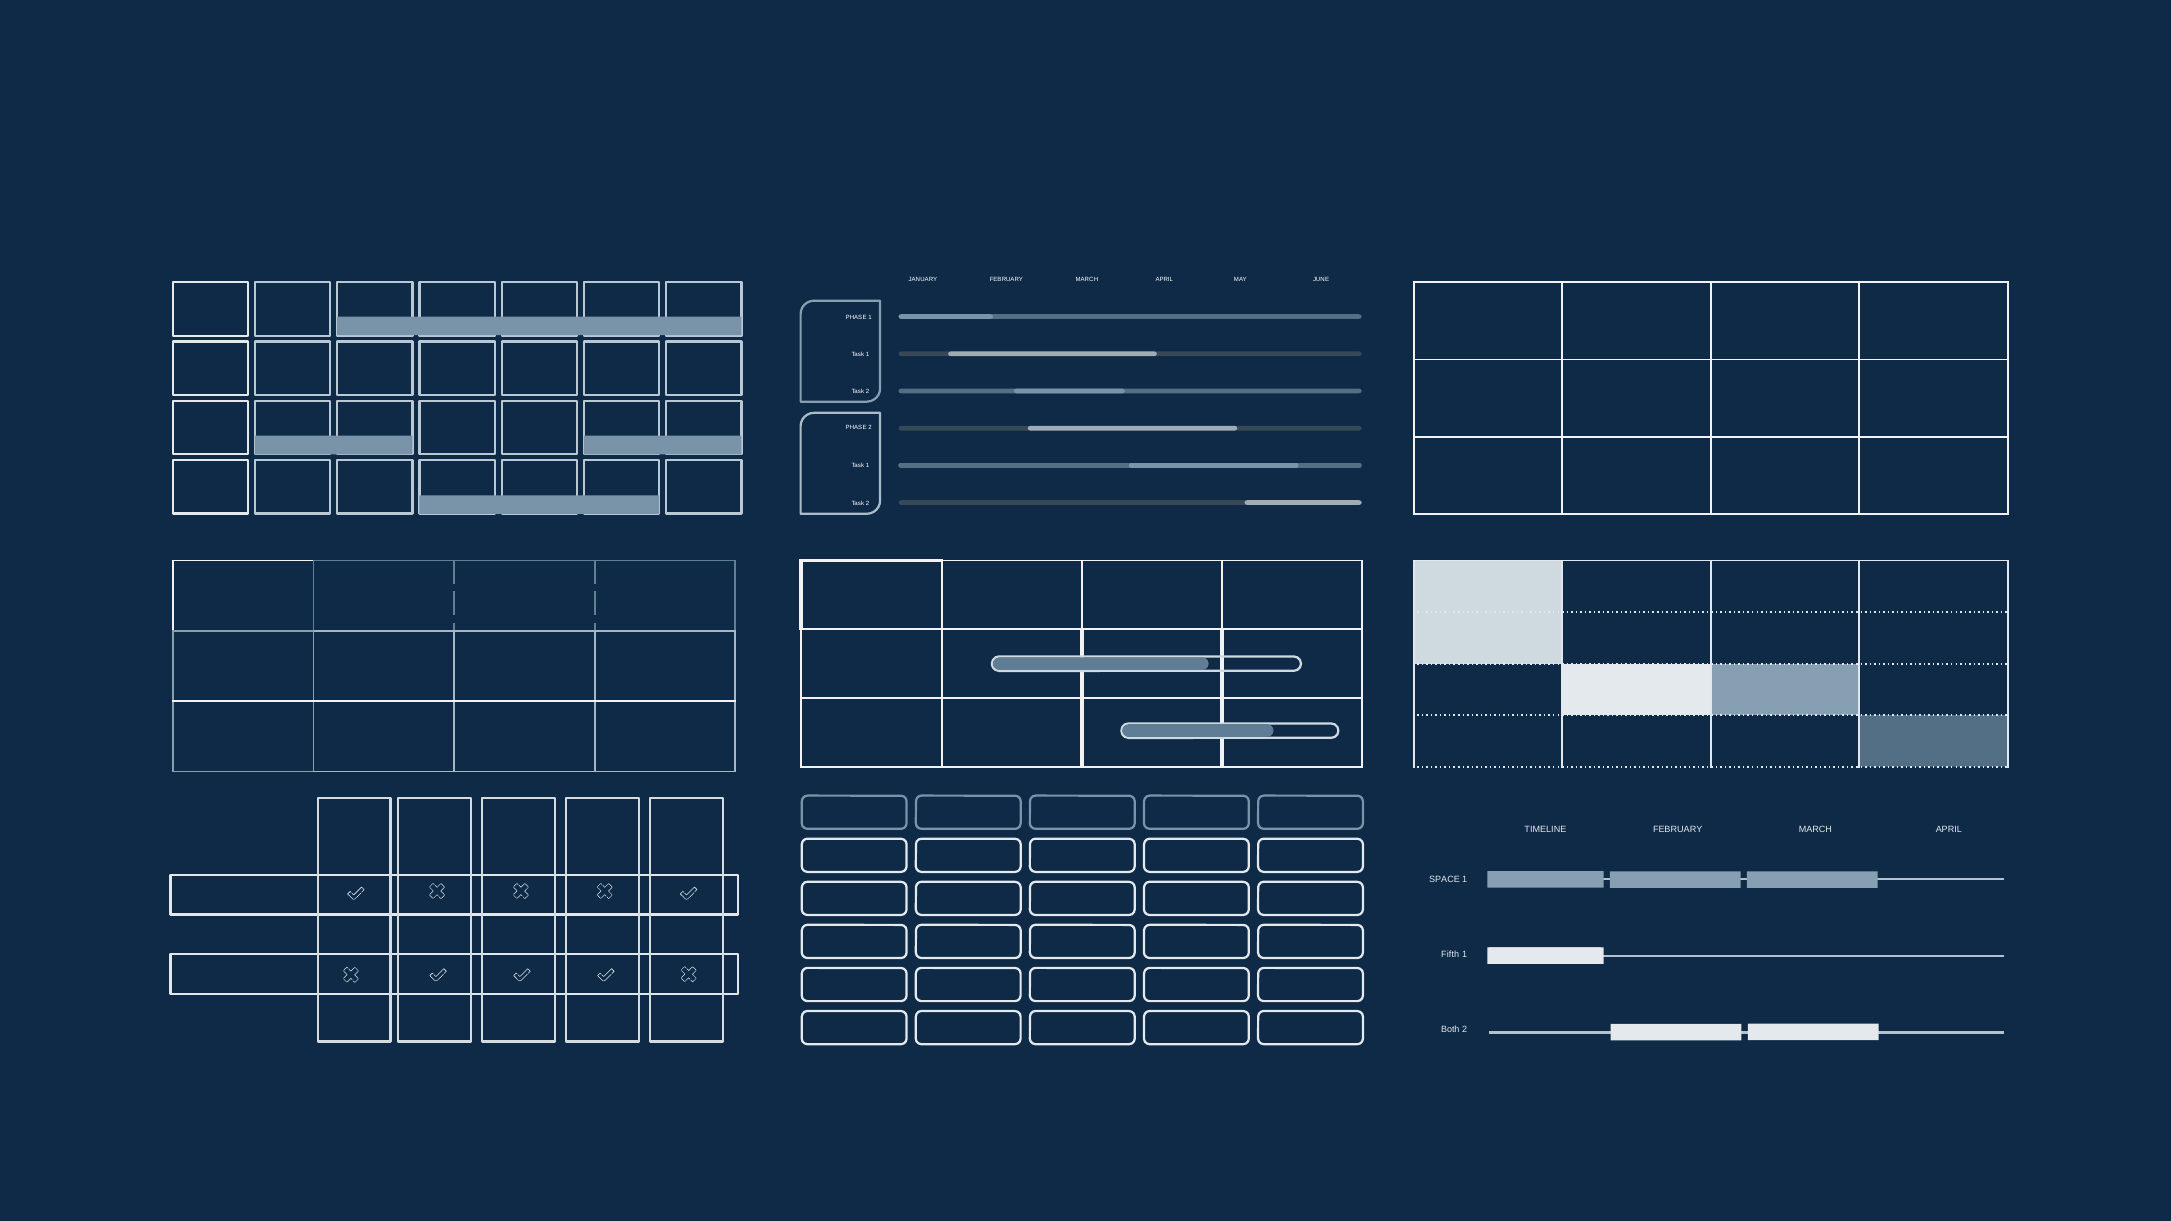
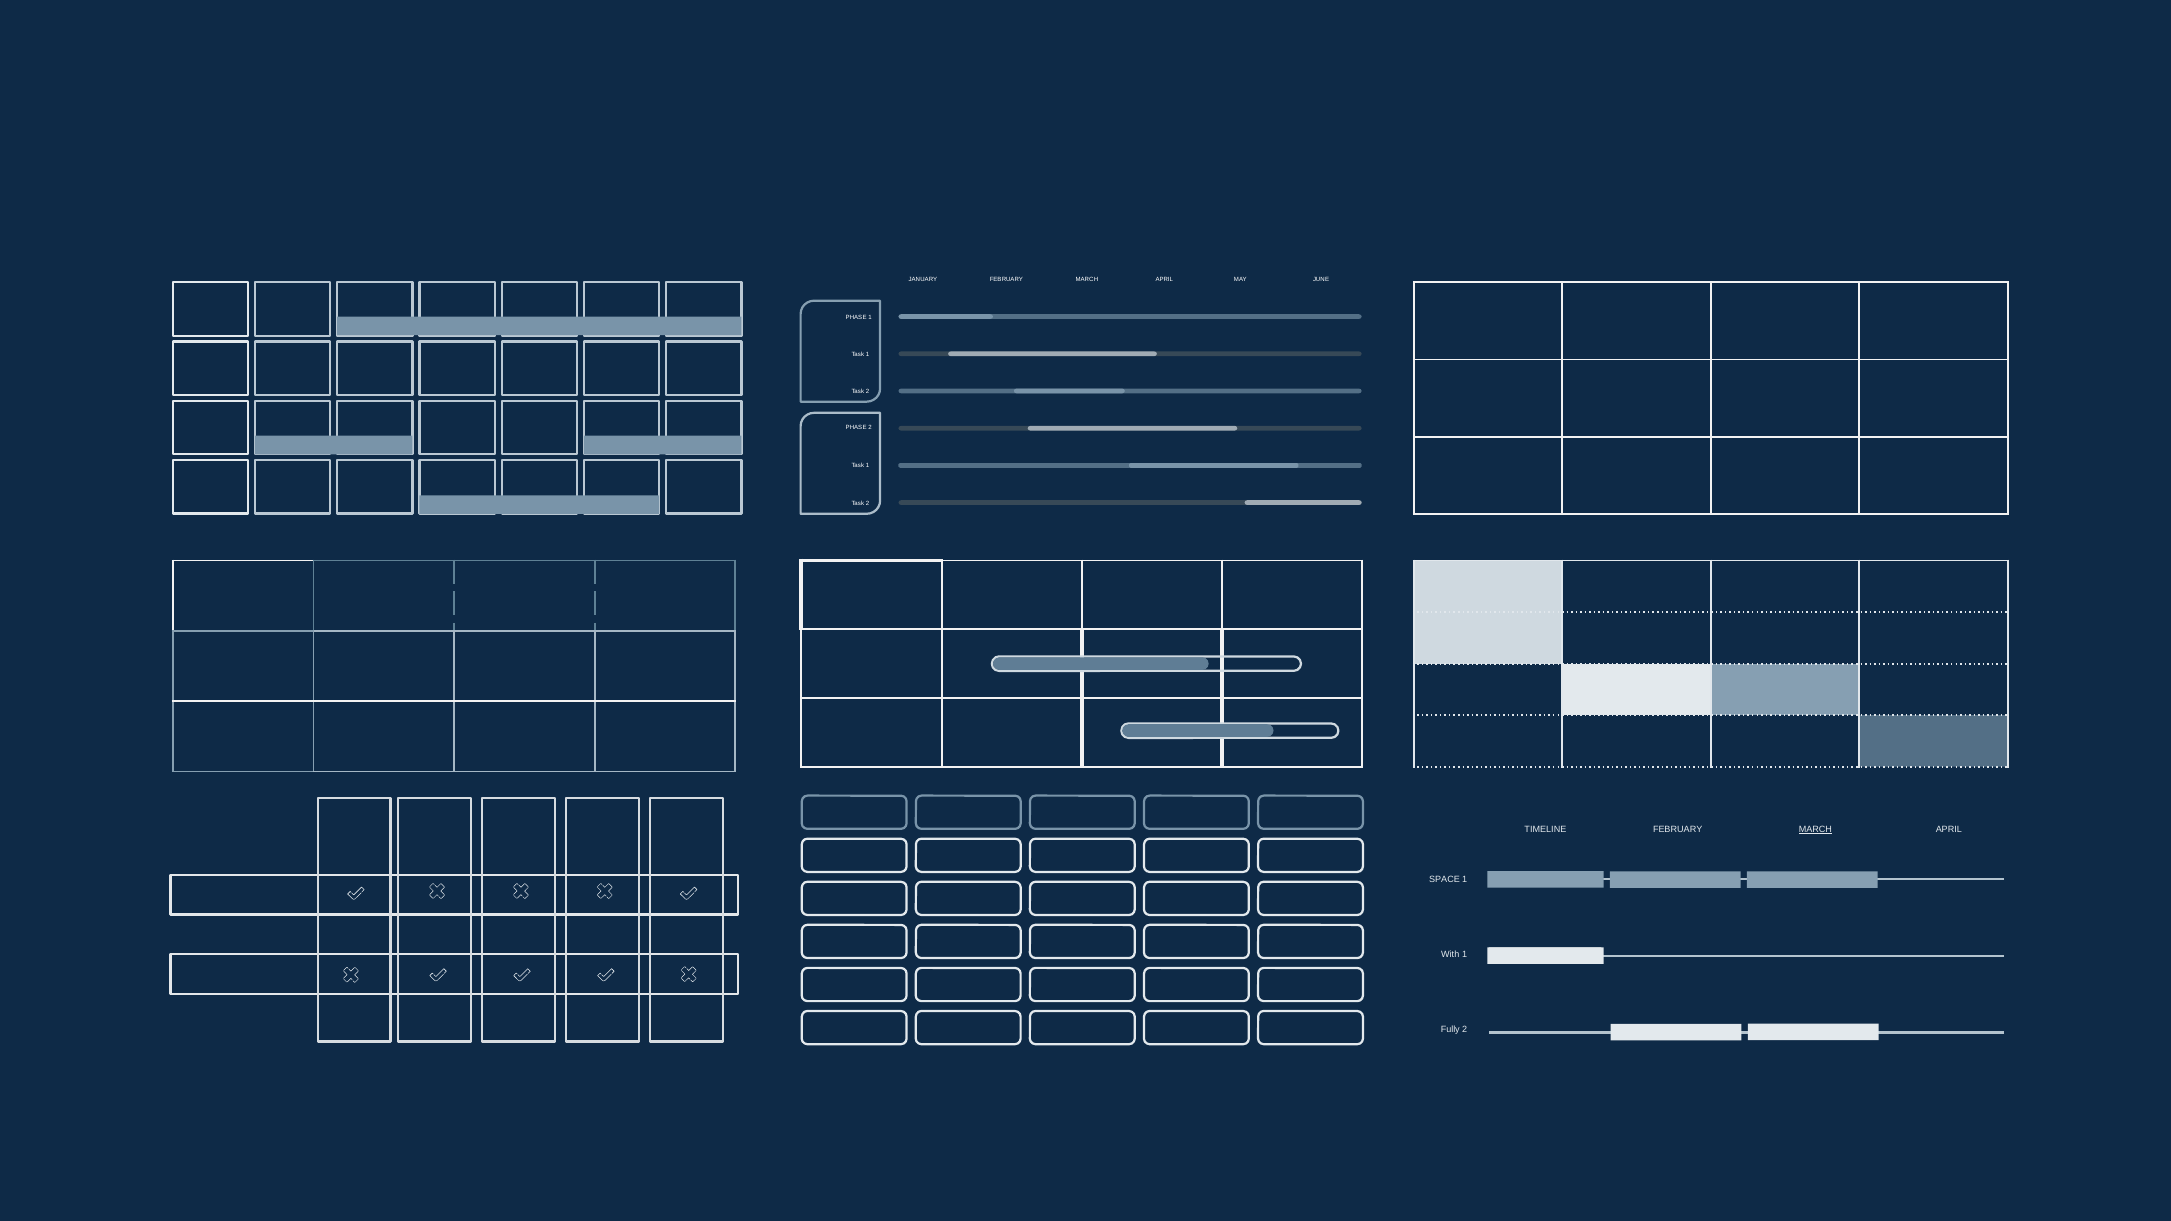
MARCH at (1815, 830) underline: none -> present
Fifth: Fifth -> With
Both: Both -> Fully
